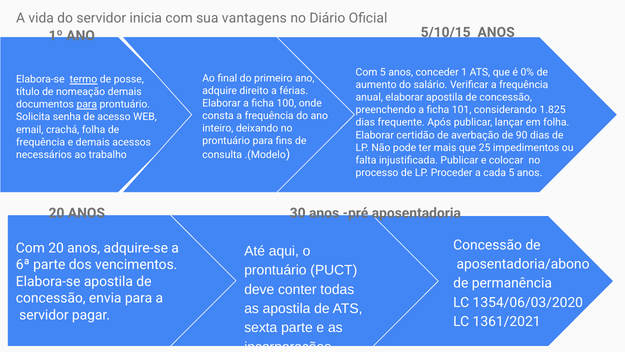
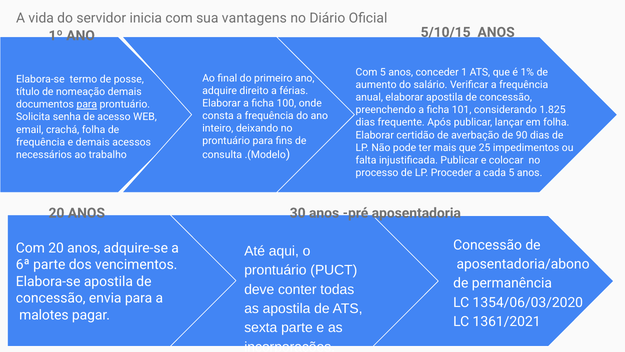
0%: 0% -> 1%
termo underline: present -> none
servidor at (44, 315): servidor -> malotes
